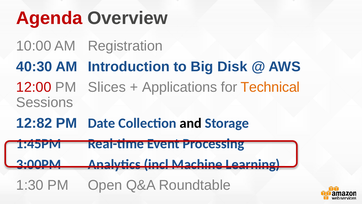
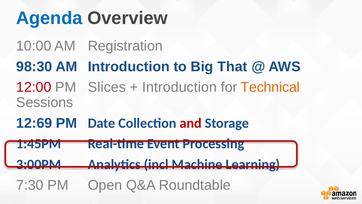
Agenda colour: red -> blue
40:30: 40:30 -> 98:30
Disk: Disk -> That
Applications at (180, 87): Applications -> Introduction
12:82: 12:82 -> 12:69
and colour: black -> red
1:30: 1:30 -> 7:30
